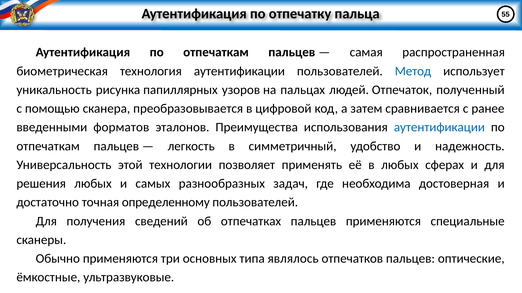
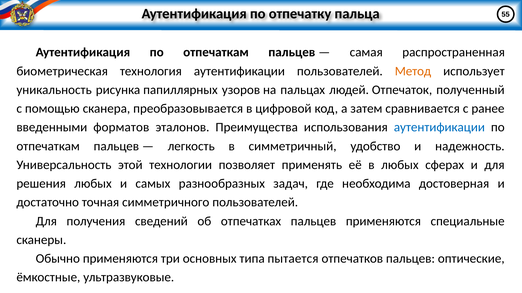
Метод colour: blue -> orange
определенному: определенному -> симметричного
являлось: являлось -> пытается
